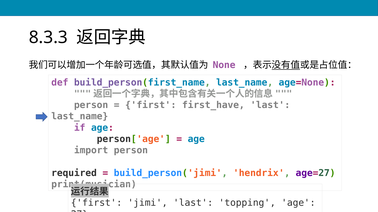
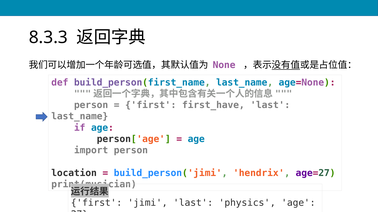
required: required -> location
topping: topping -> physics
